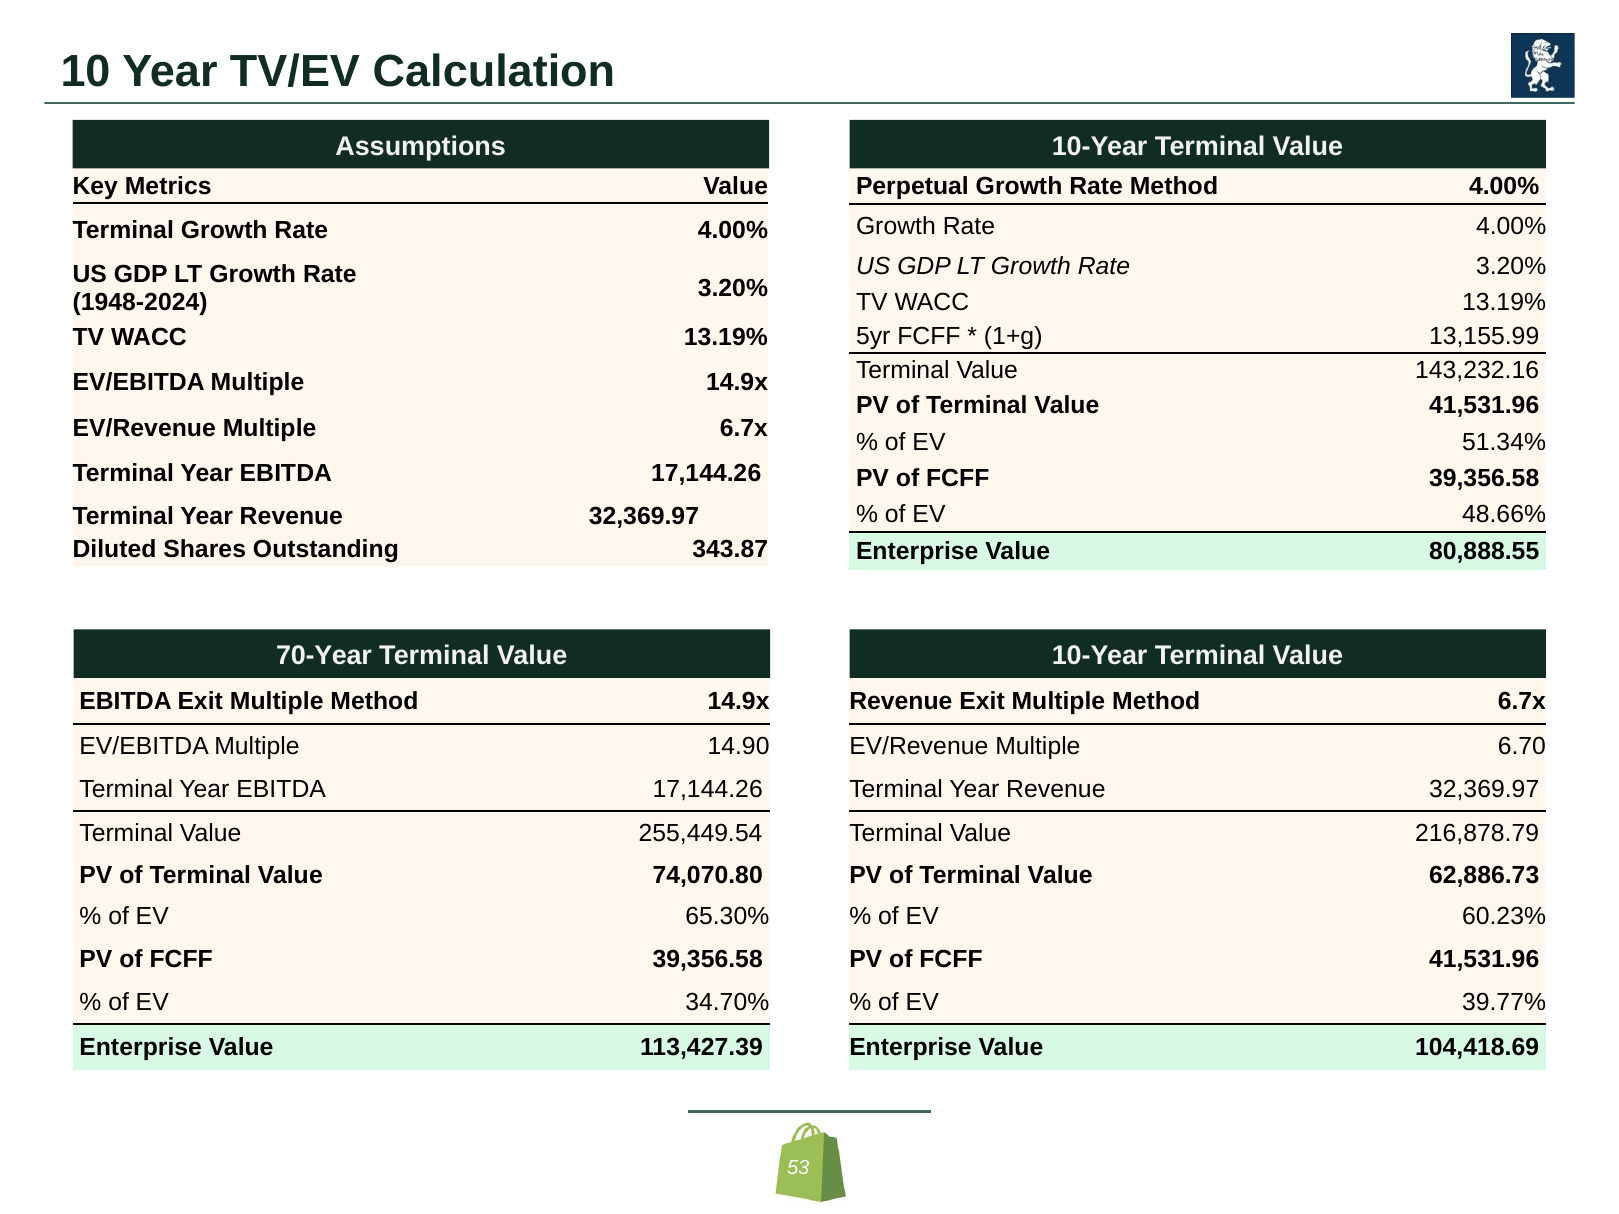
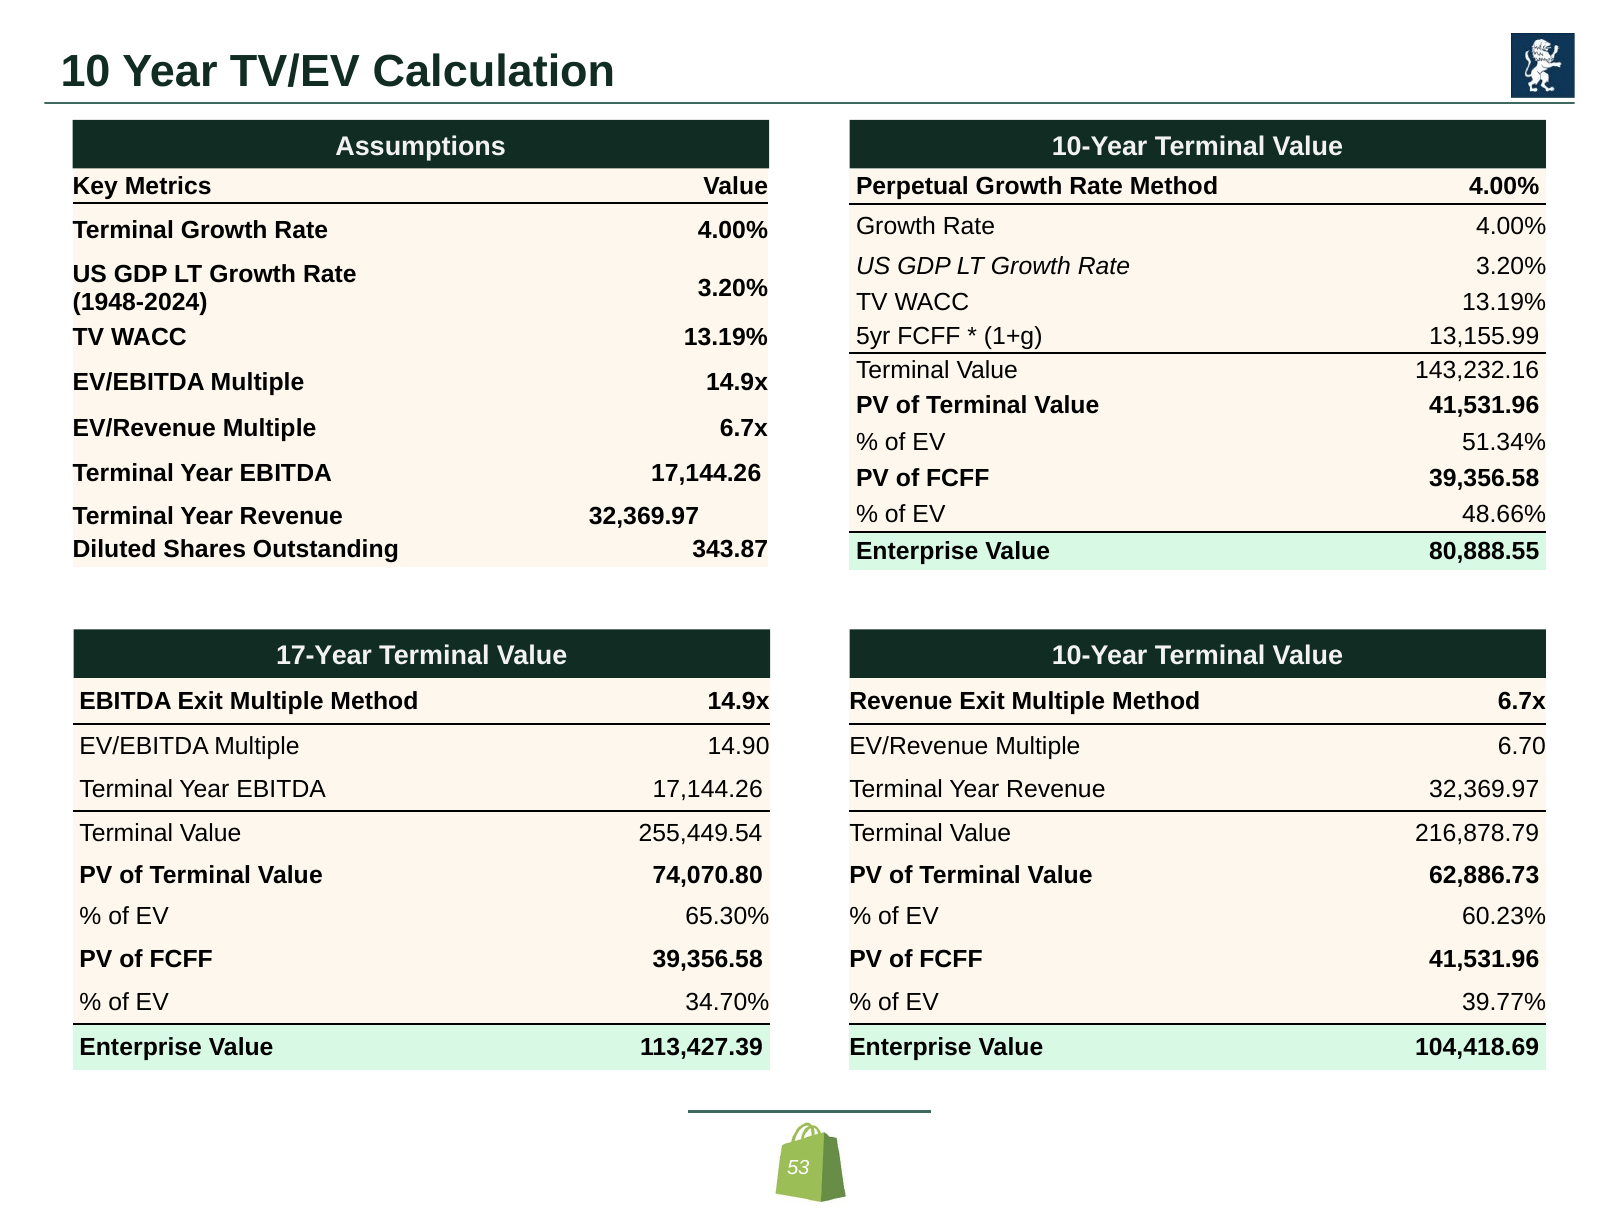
70-Year: 70-Year -> 17-Year
